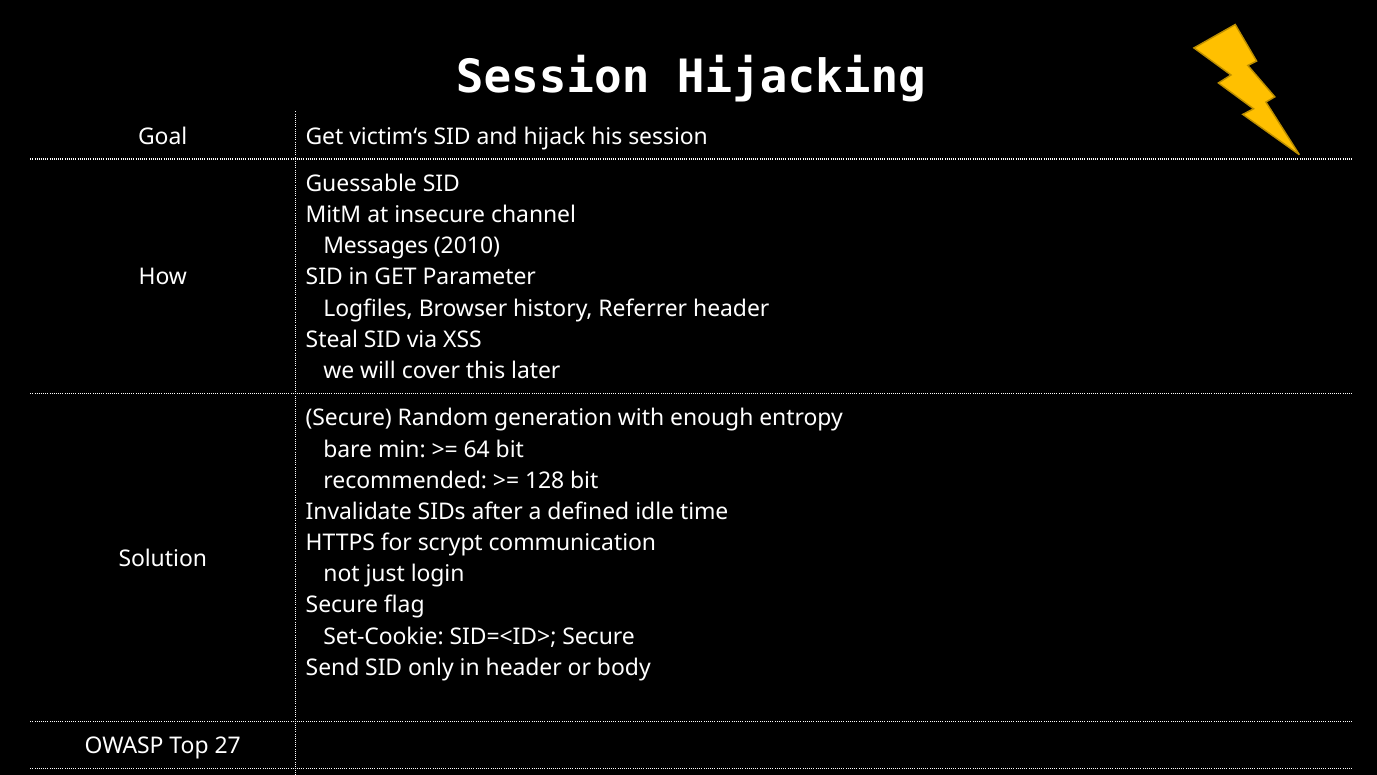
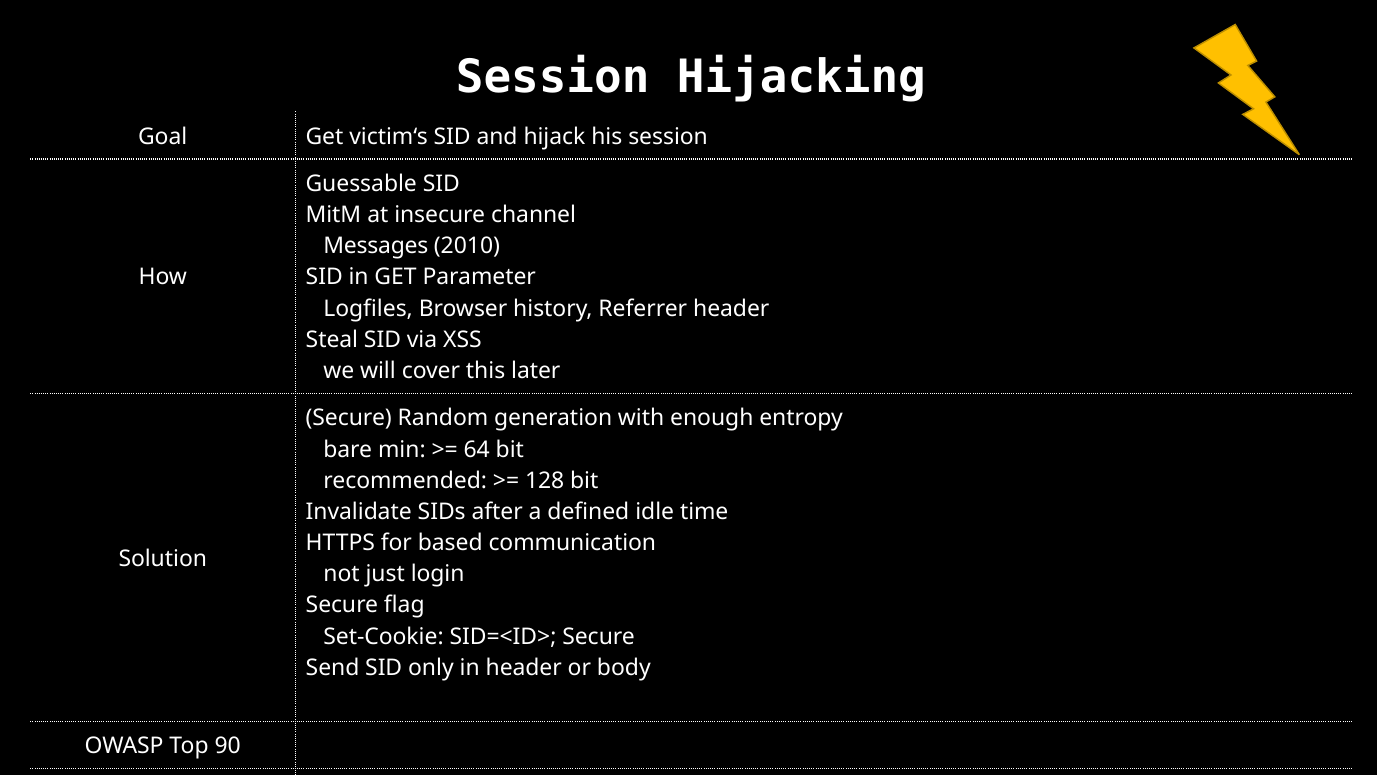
scrypt: scrypt -> based
27: 27 -> 90
